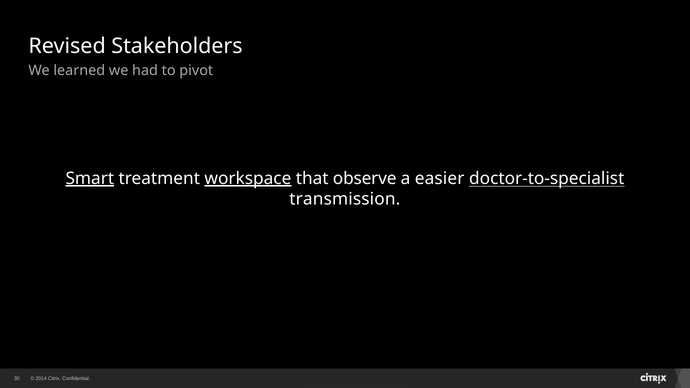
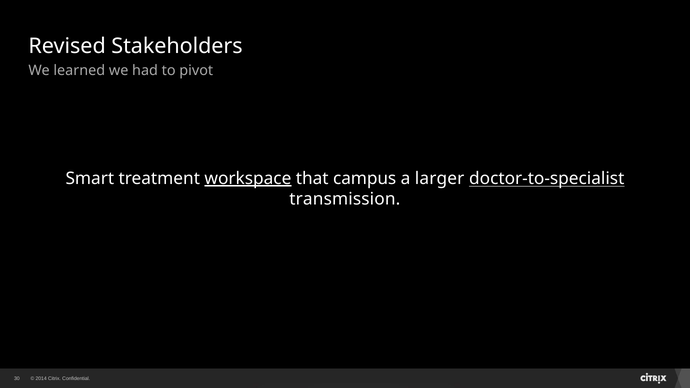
Smart underline: present -> none
observe: observe -> campus
easier: easier -> larger
